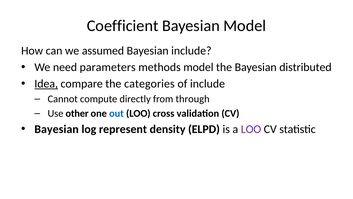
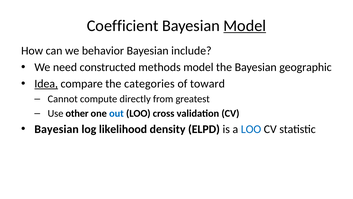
Model at (245, 26) underline: none -> present
assumed: assumed -> behavior
parameters: parameters -> constructed
distributed: distributed -> geographic
of include: include -> toward
through: through -> greatest
represent: represent -> likelihood
LOO at (251, 129) colour: purple -> blue
